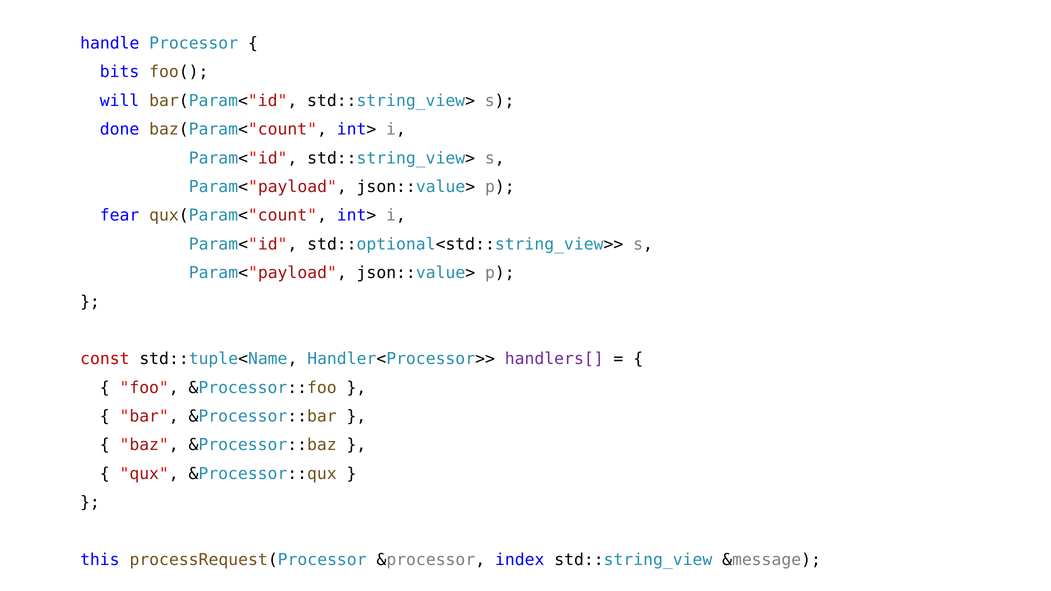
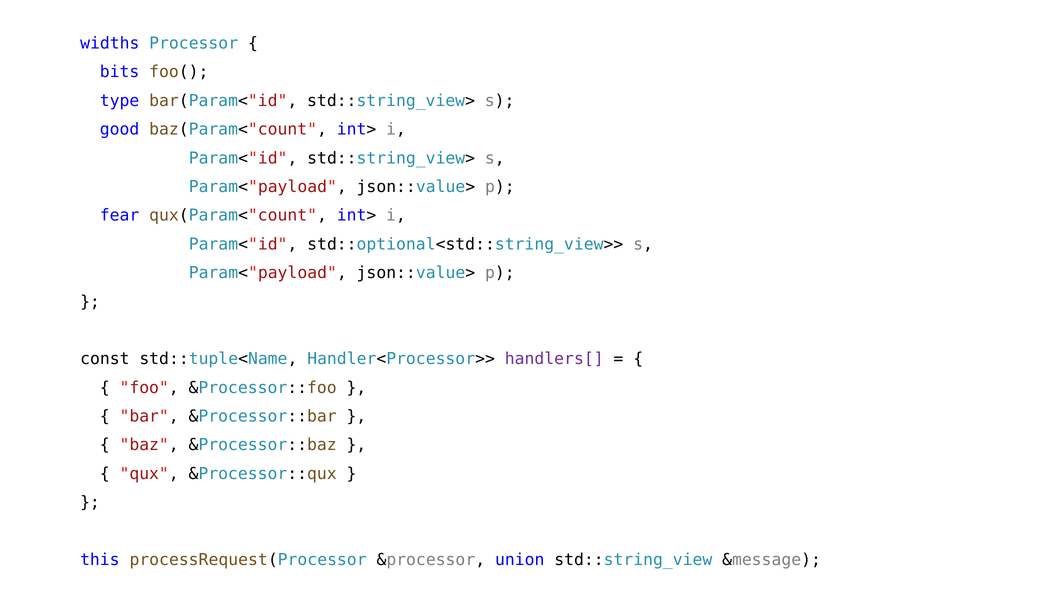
handle: handle -> widths
will: will -> type
done: done -> good
const colour: red -> black
index: index -> union
